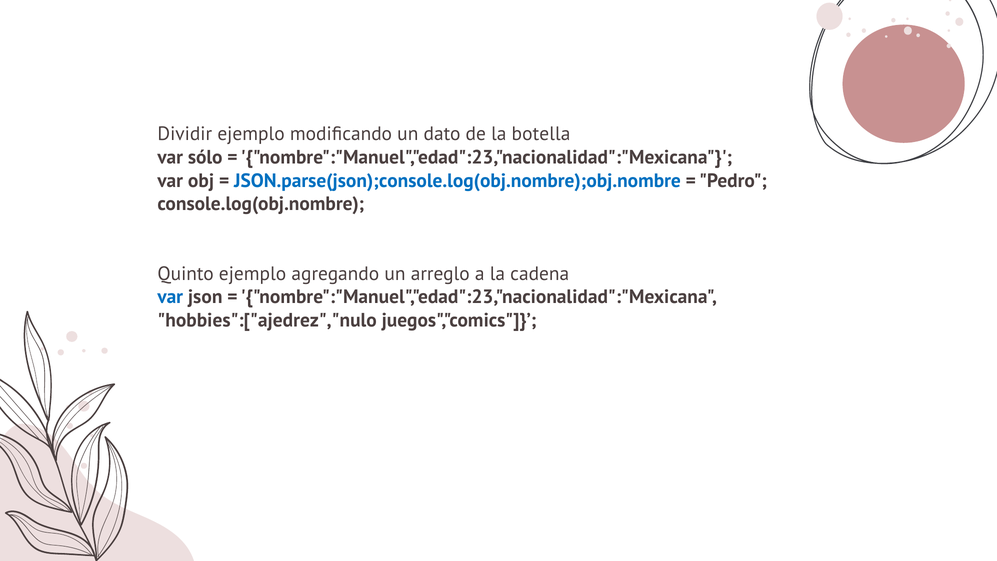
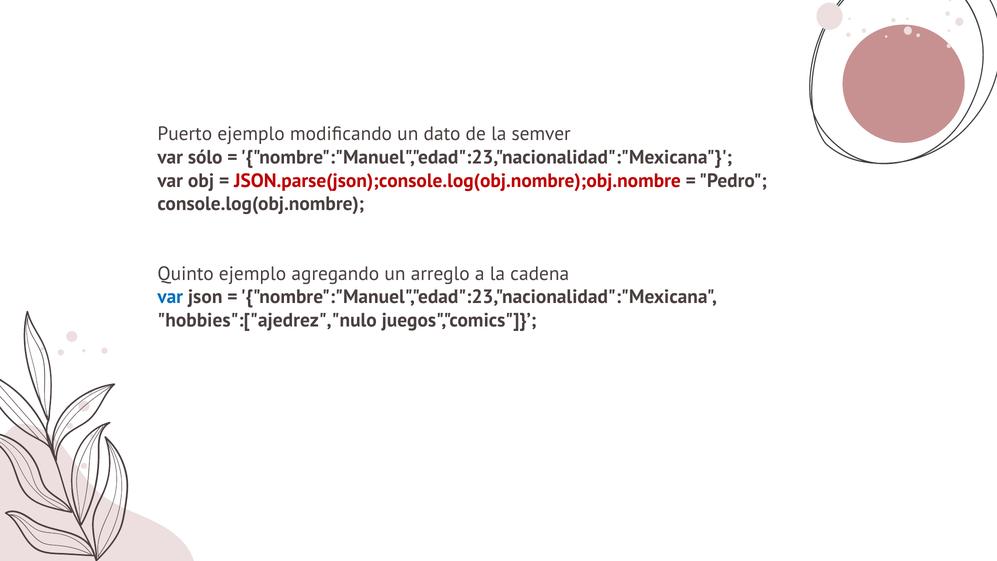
Dividir: Dividir -> Puerto
botella: botella -> semver
JSON.parse(json);console.log(obj.nombre);obj.nombre colour: blue -> red
